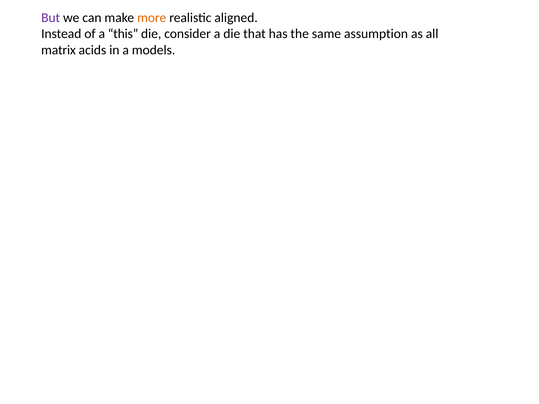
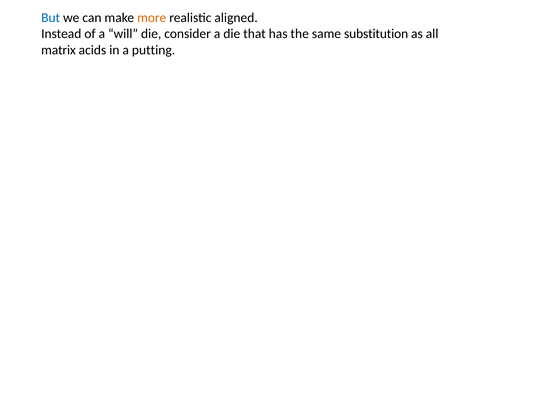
But colour: purple -> blue
this: this -> will
assumption: assumption -> substitution
models: models -> putting
